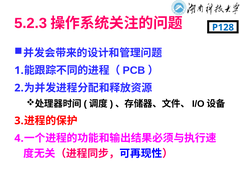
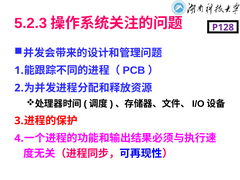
P128 colour: blue -> purple
